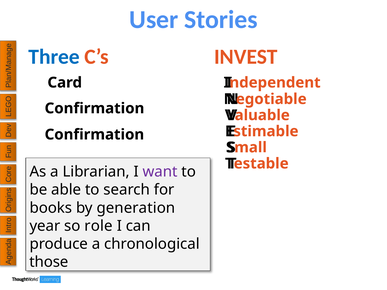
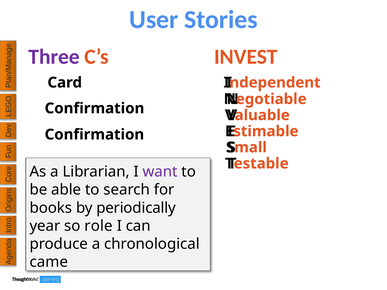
Three colour: blue -> purple
generation: generation -> periodically
those: those -> came
